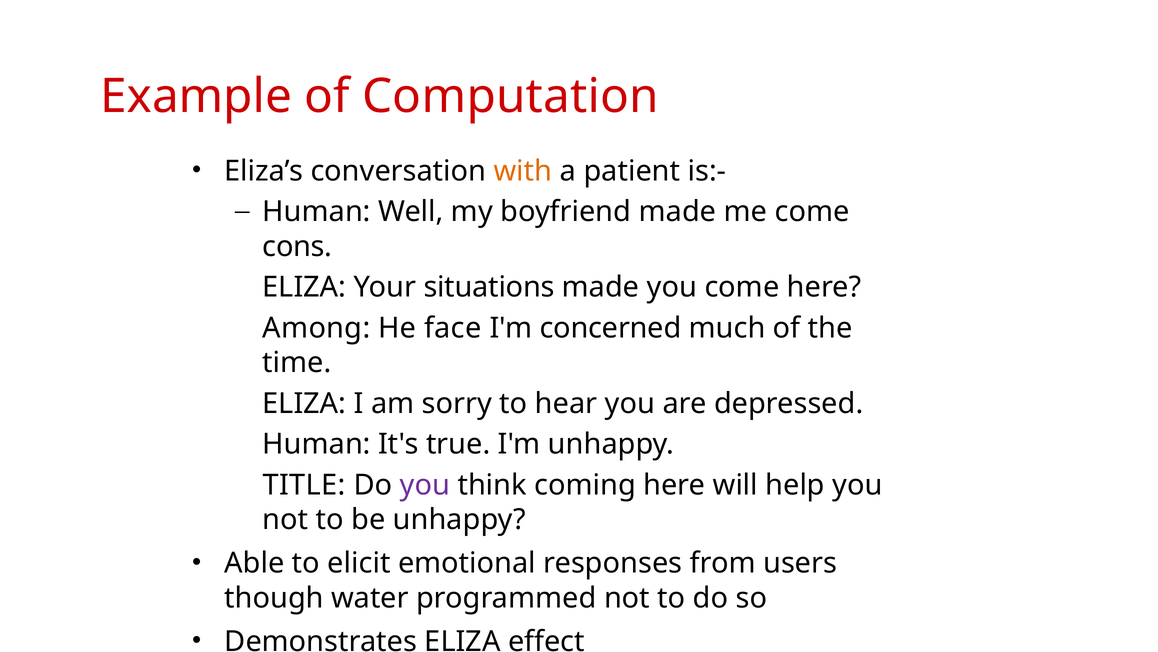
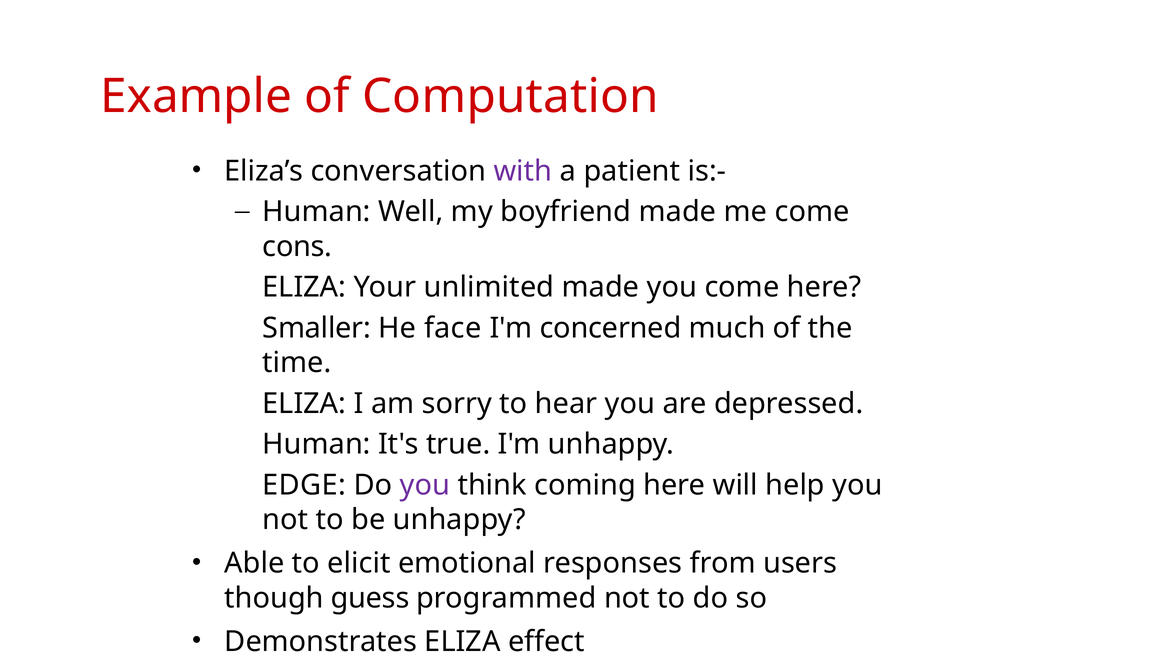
with colour: orange -> purple
situations: situations -> unlimited
Among: Among -> Smaller
TITLE: TITLE -> EDGE
water: water -> guess
